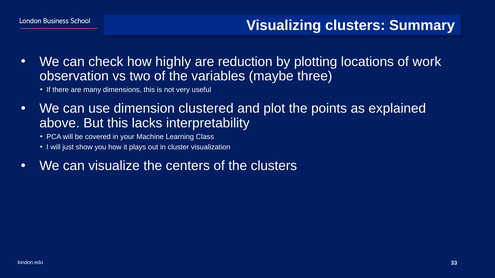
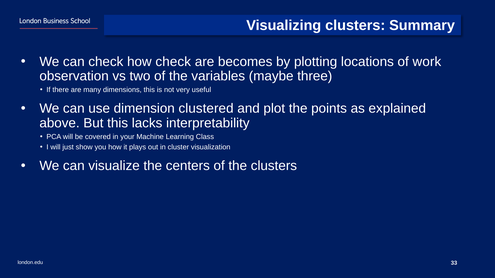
how highly: highly -> check
reduction: reduction -> becomes
